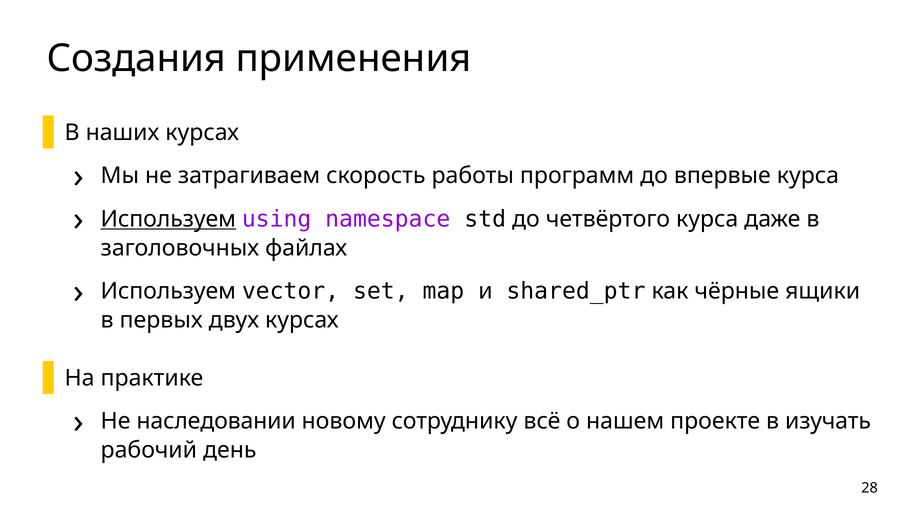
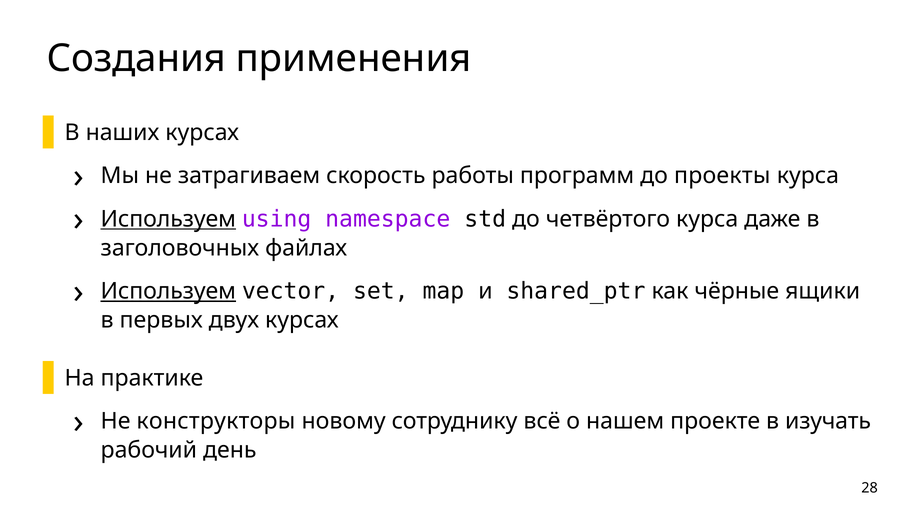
впервые: впервые -> проекты
Используем at (168, 291) underline: none -> present
наследовании: наследовании -> конструкторы
